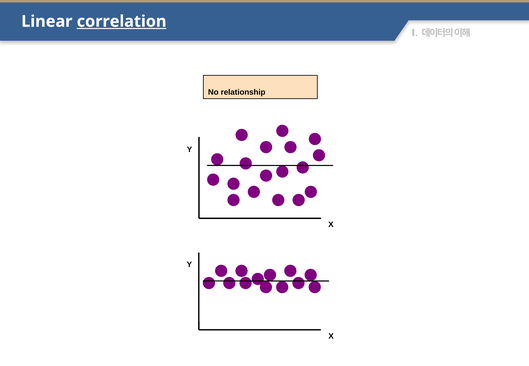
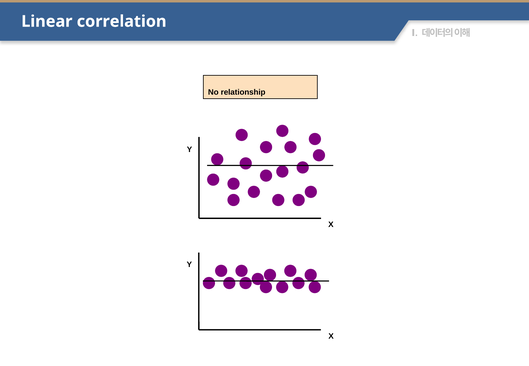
correlation underline: present -> none
